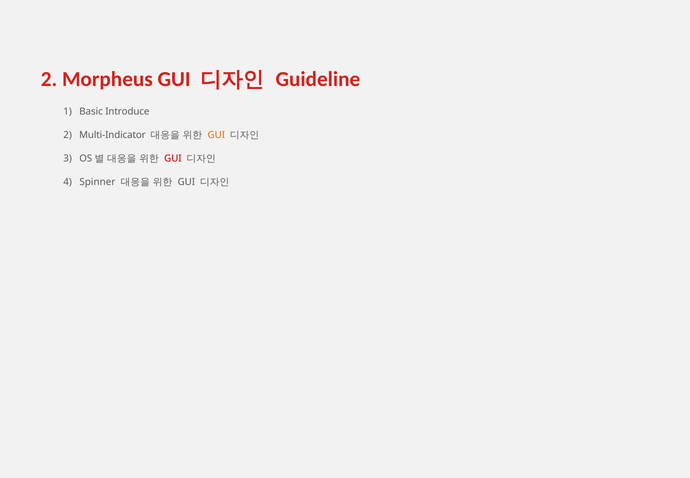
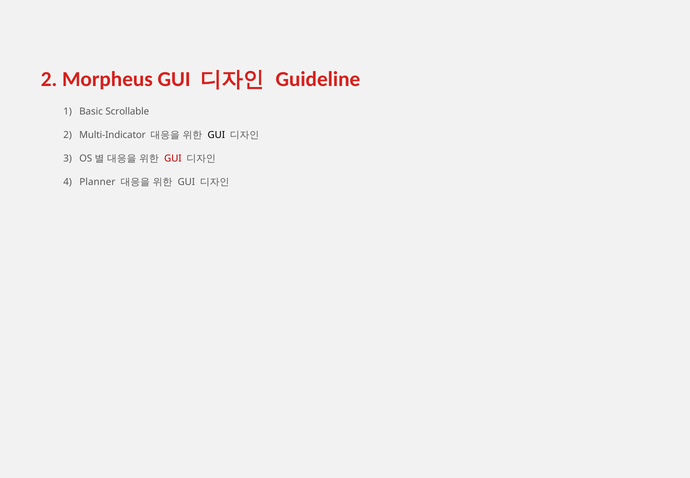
Introduce: Introduce -> Scrollable
GUI at (216, 135) colour: orange -> black
Spinner: Spinner -> Planner
